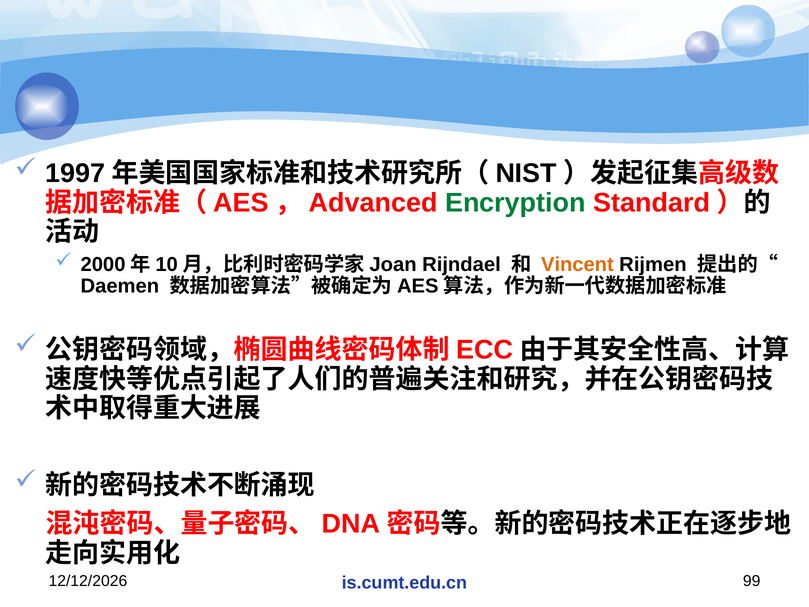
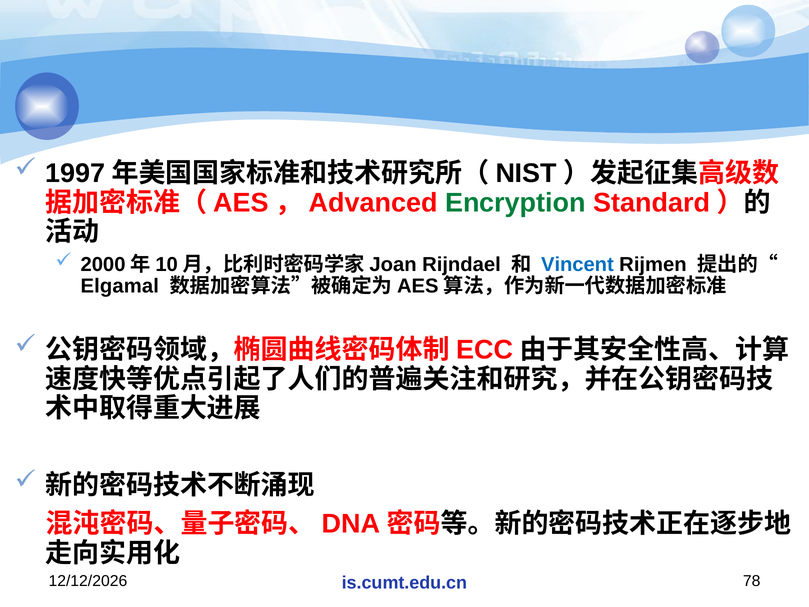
Vincent colour: orange -> blue
Daemen: Daemen -> Elgamal
99: 99 -> 78
